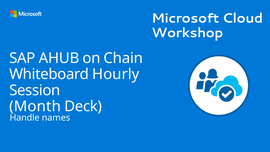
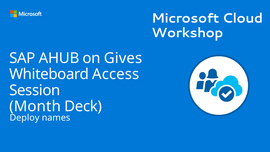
Chain: Chain -> Gives
Hourly: Hourly -> Access
Handle: Handle -> Deploy
